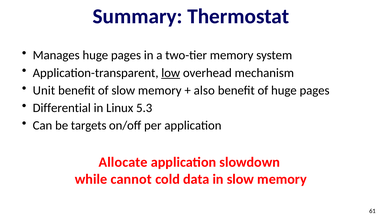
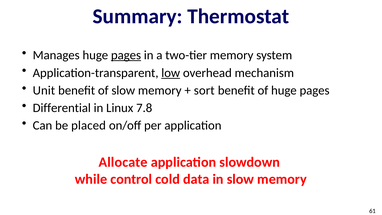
pages at (126, 55) underline: none -> present
also: also -> sort
5.3: 5.3 -> 7.8
targets: targets -> placed
cannot: cannot -> control
